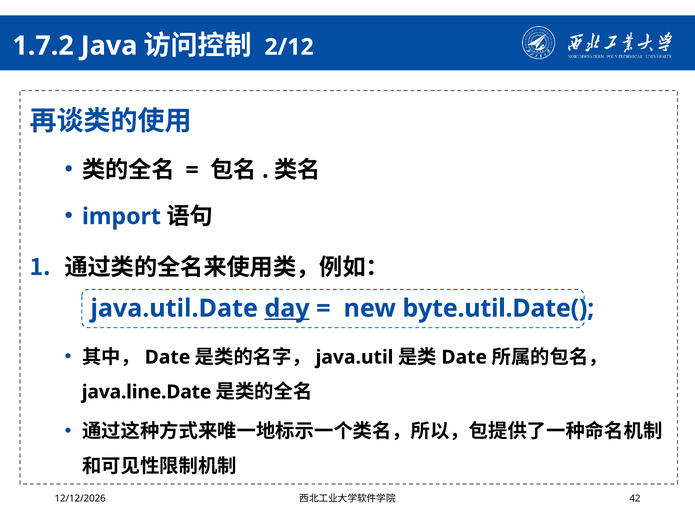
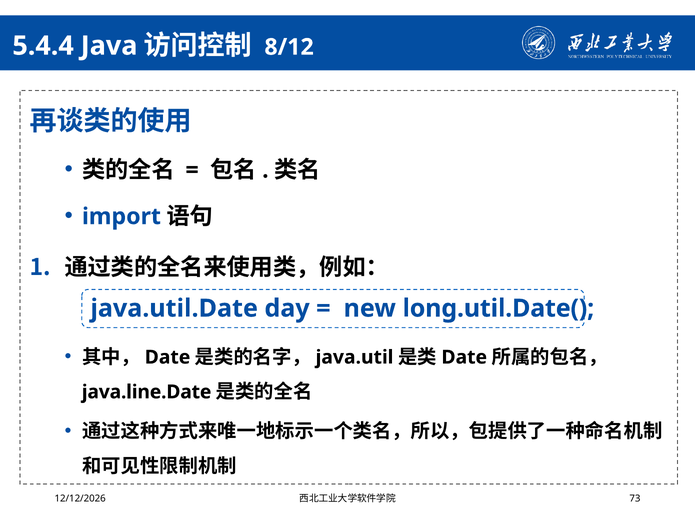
1.7.2: 1.7.2 -> 5.4.4
2/12: 2/12 -> 8/12
day underline: present -> none
byte.util.Date(: byte.util.Date( -> long.util.Date(
42: 42 -> 73
